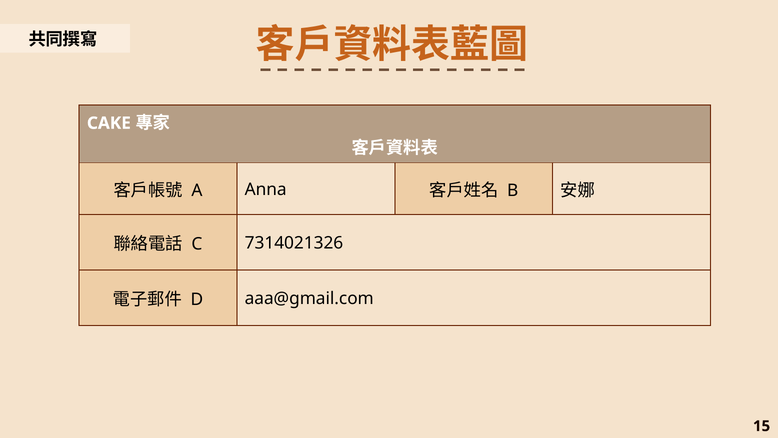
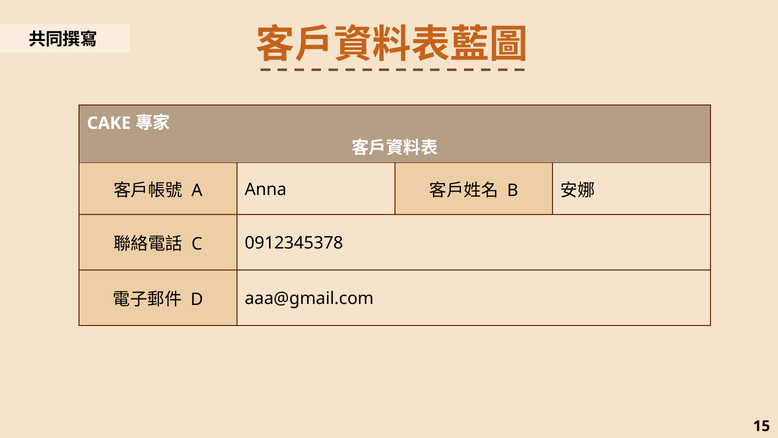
7314021326: 7314021326 -> 0912345378
